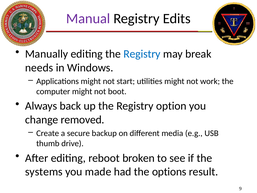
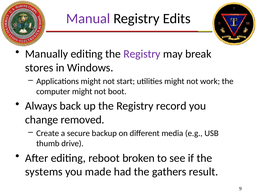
Registry at (142, 54) colour: blue -> purple
needs: needs -> stores
option: option -> record
options: options -> gathers
